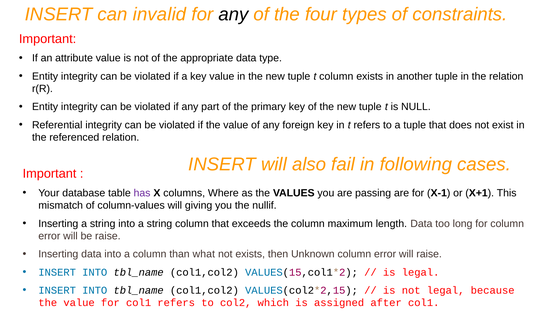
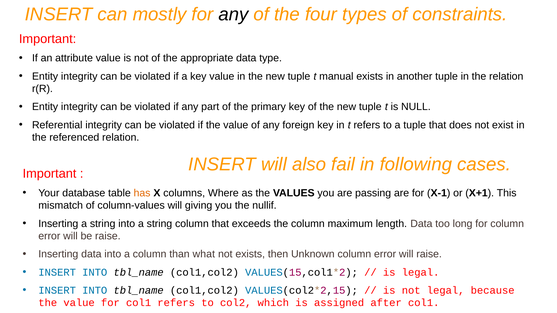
invalid: invalid -> mostly
t column: column -> manual
has colour: purple -> orange
